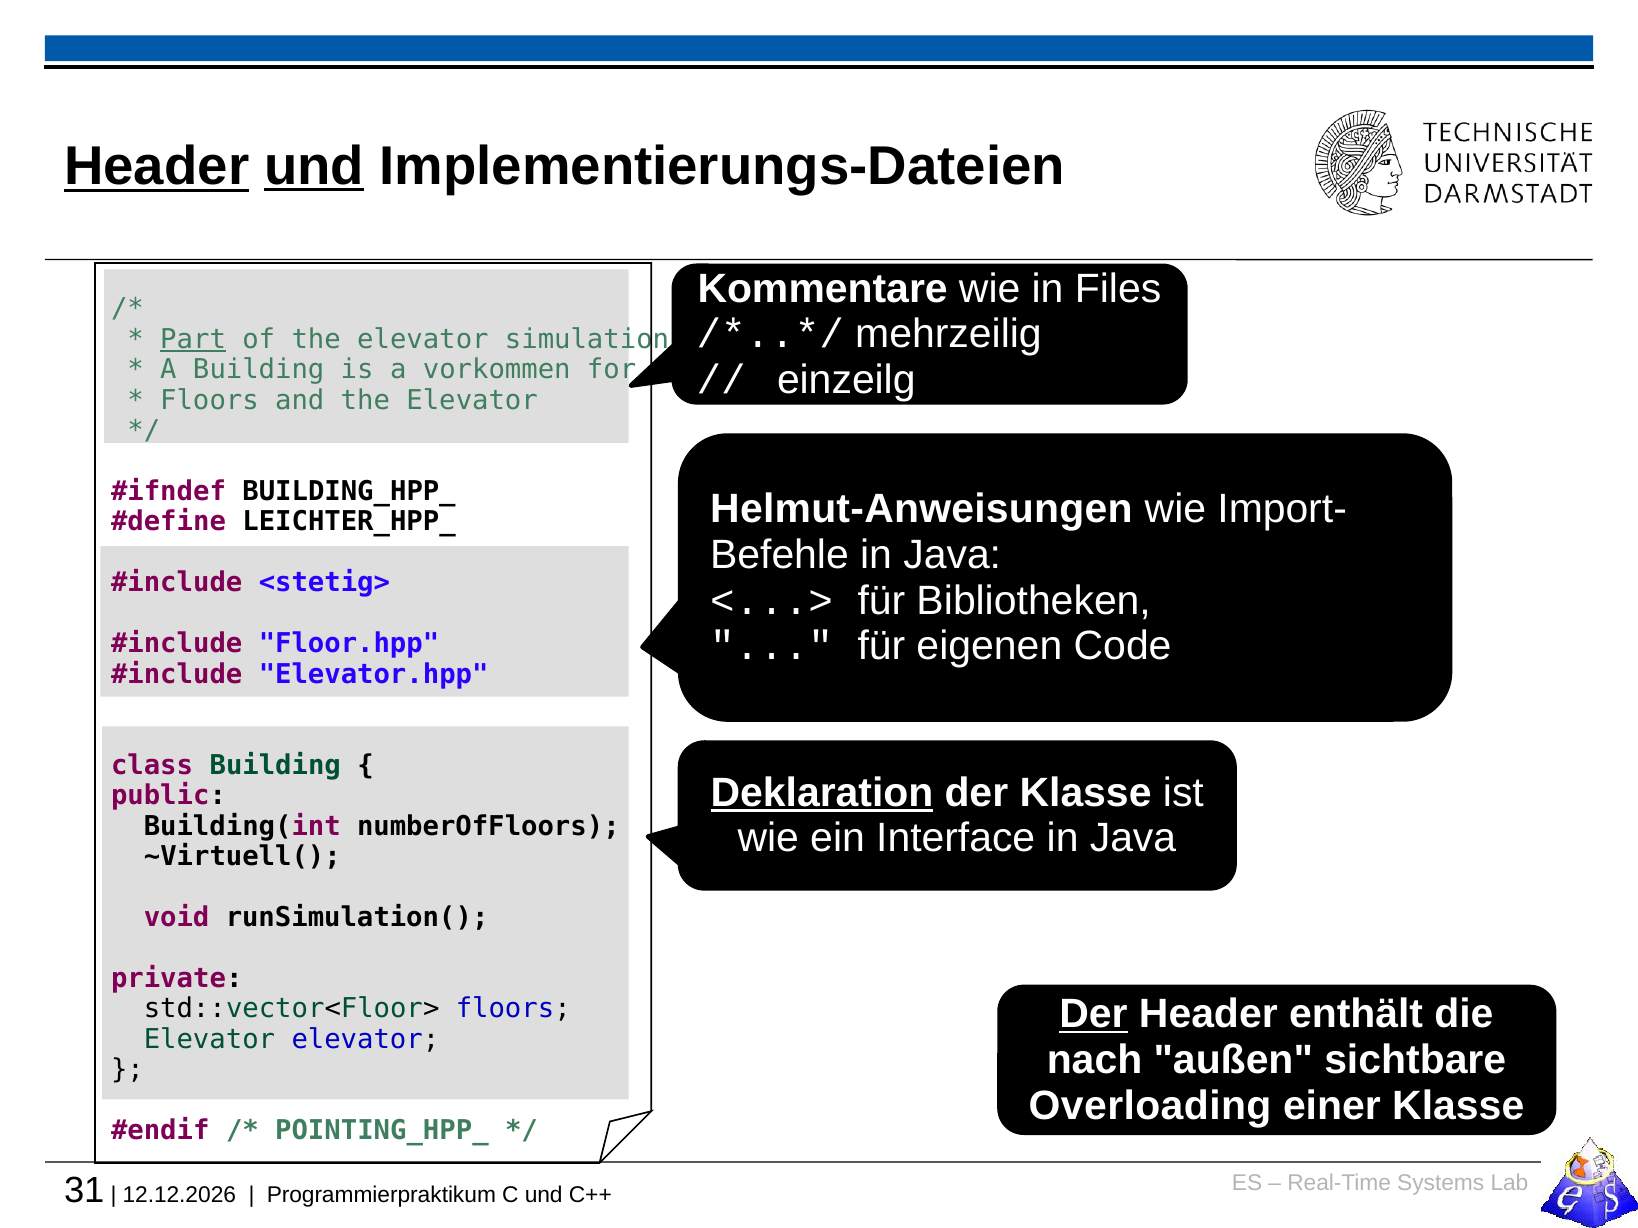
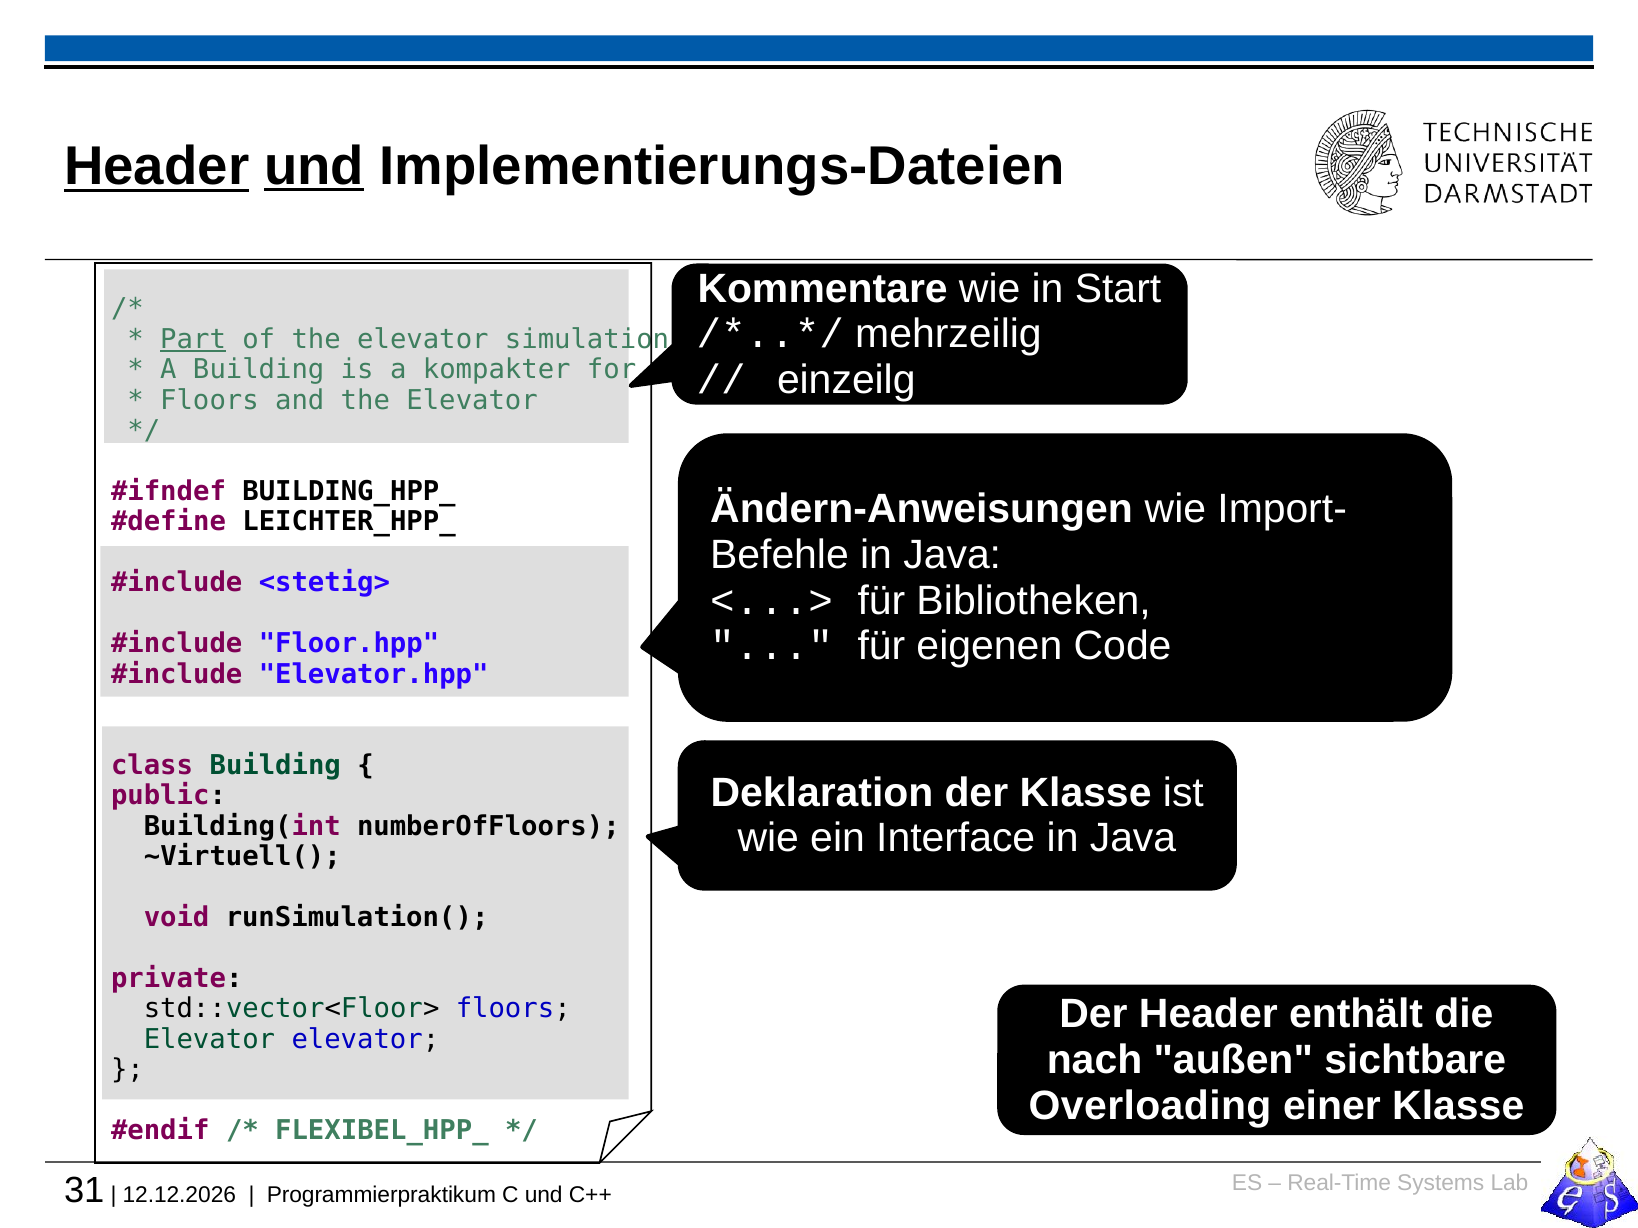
Files: Files -> Start
vorkommen: vorkommen -> kompakter
Helmut-Anweisungen: Helmut-Anweisungen -> Ändern-Anweisungen
Deklaration underline: present -> none
Der at (1094, 1015) underline: present -> none
POINTING_HPP_: POINTING_HPP_ -> FLEXIBEL_HPP_
